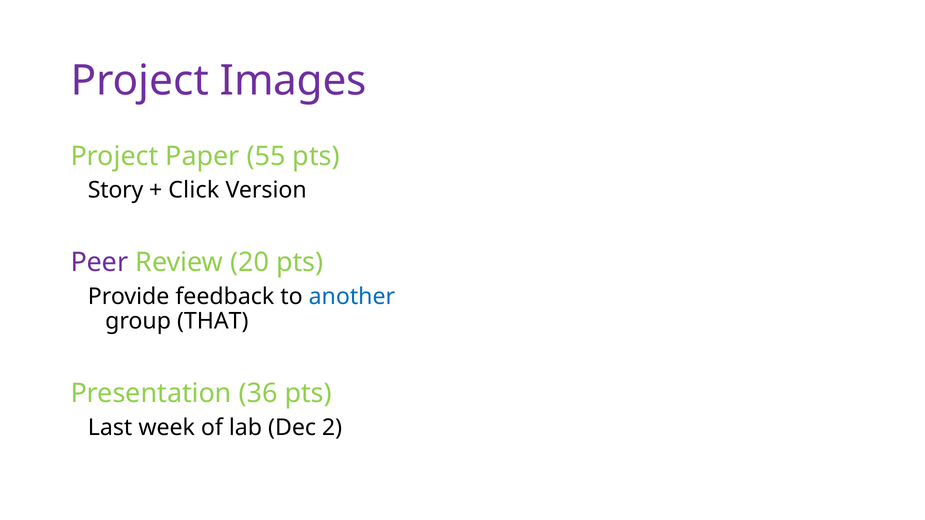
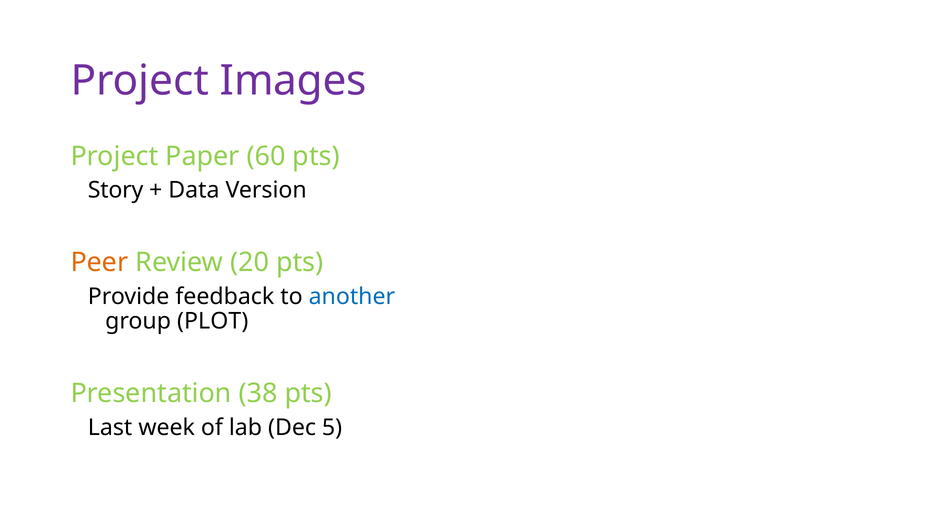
55: 55 -> 60
Click: Click -> Data
Peer colour: purple -> orange
THAT: THAT -> PLOT
36: 36 -> 38
2: 2 -> 5
